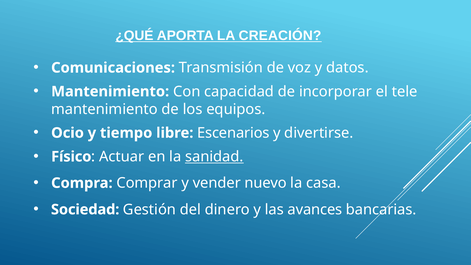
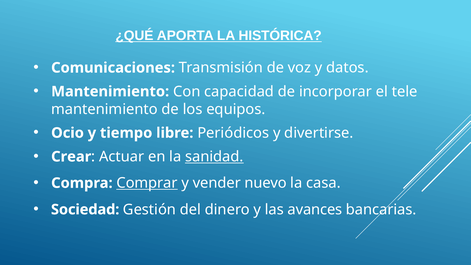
CREACIÓN: CREACIÓN -> HISTÓRICA
Escenarios: Escenarios -> Periódicos
Físico: Físico -> Crear
Comprar underline: none -> present
